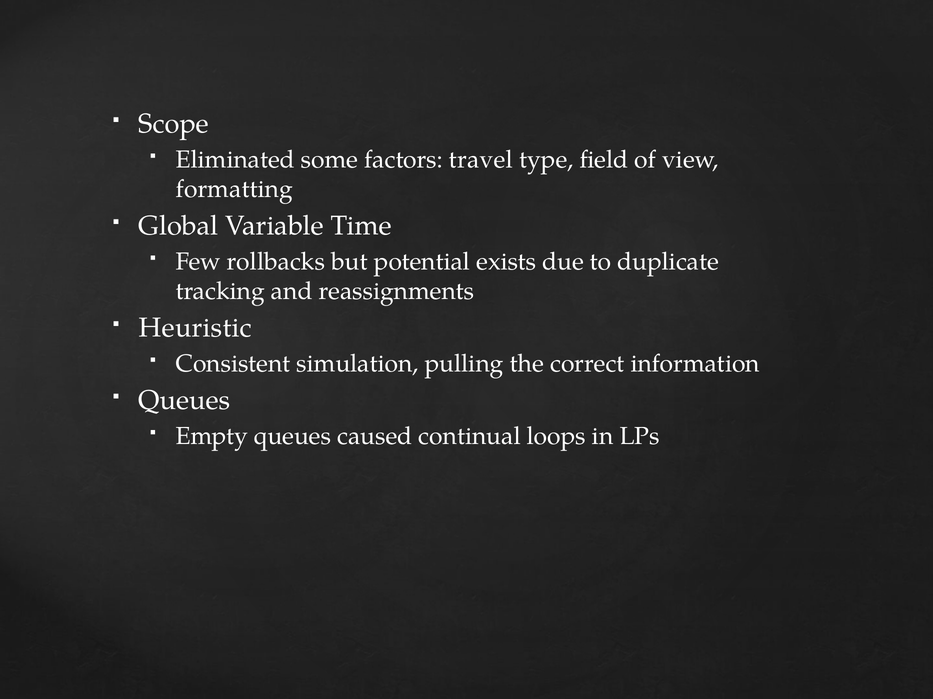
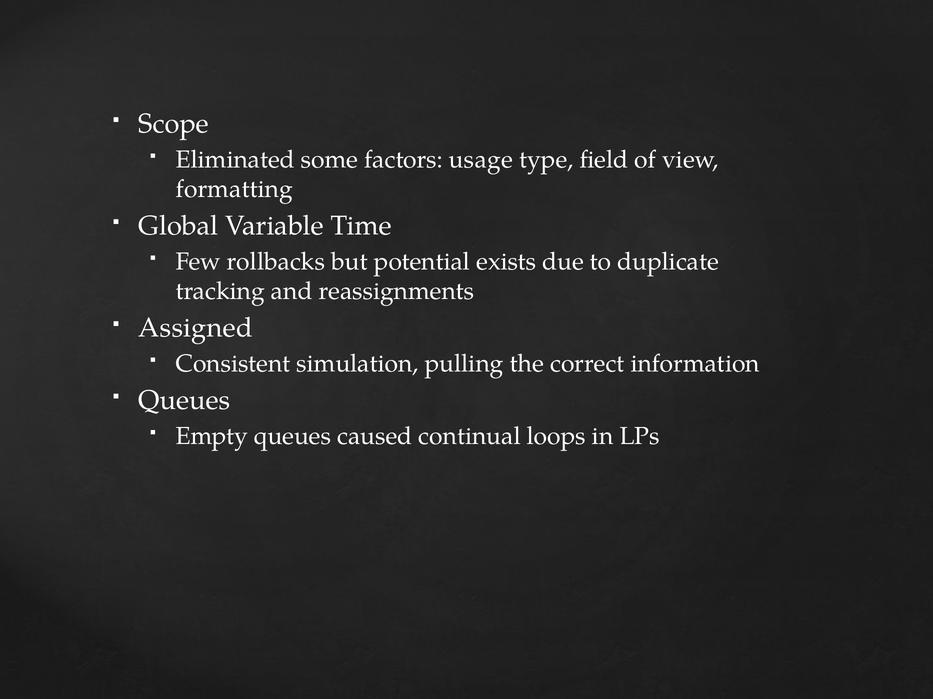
travel: travel -> usage
Heuristic: Heuristic -> Assigned
